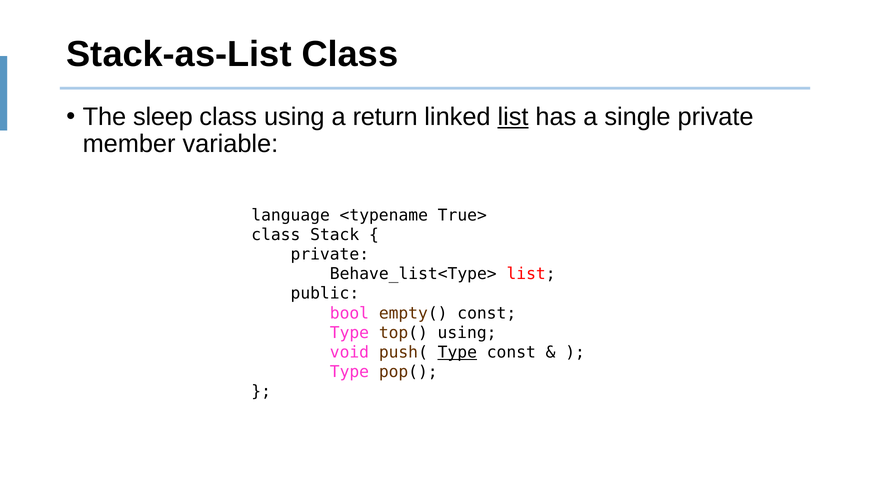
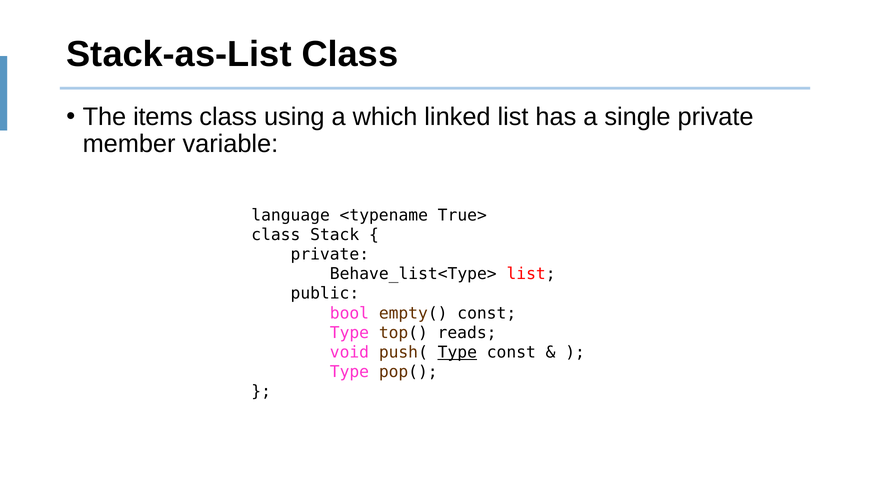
sleep: sleep -> items
return: return -> which
list at (513, 117) underline: present -> none
top( using: using -> reads
